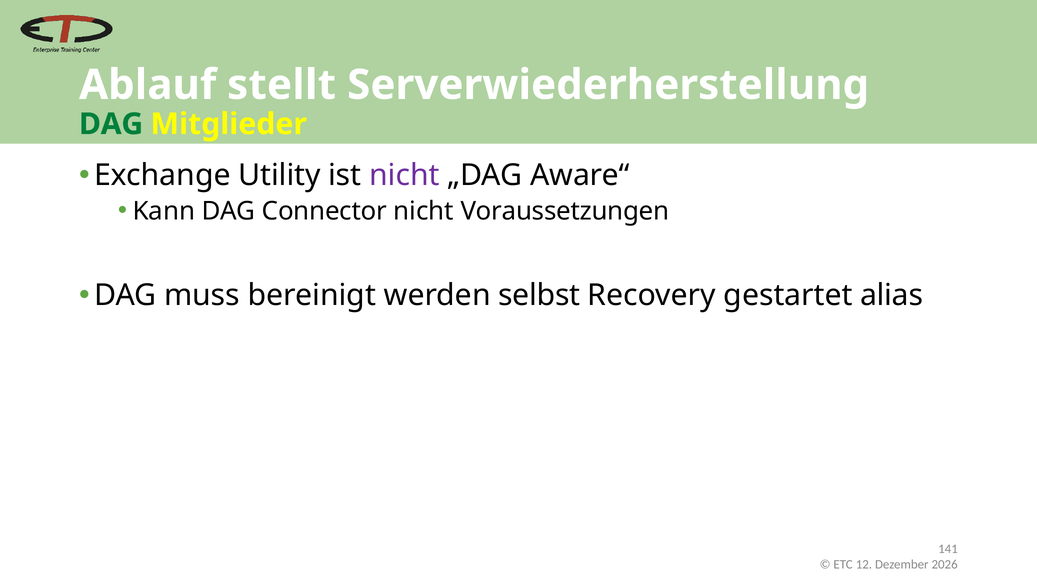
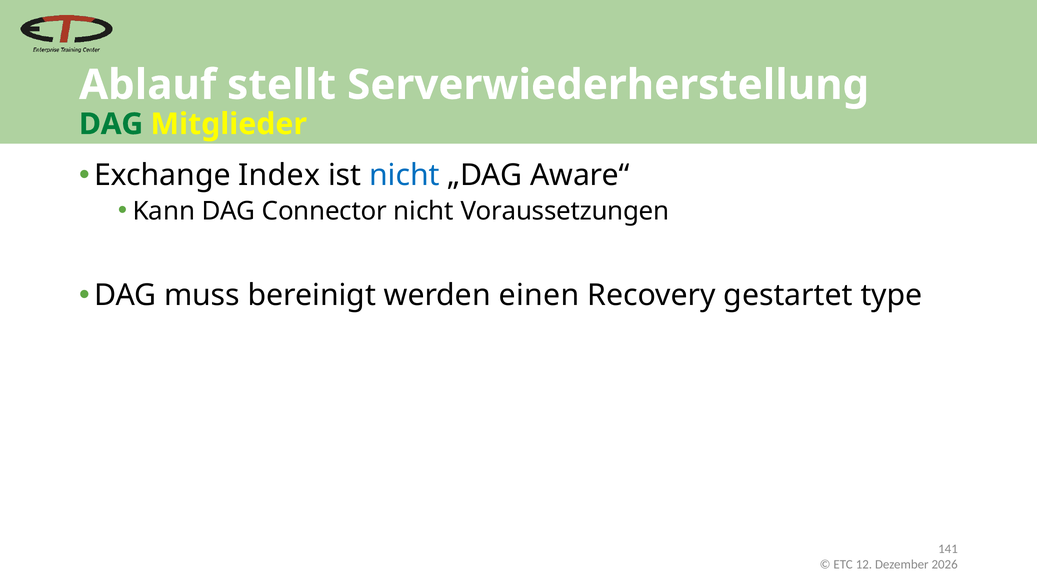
Utility: Utility -> Index
nicht at (404, 175) colour: purple -> blue
selbst: selbst -> einen
alias: alias -> type
